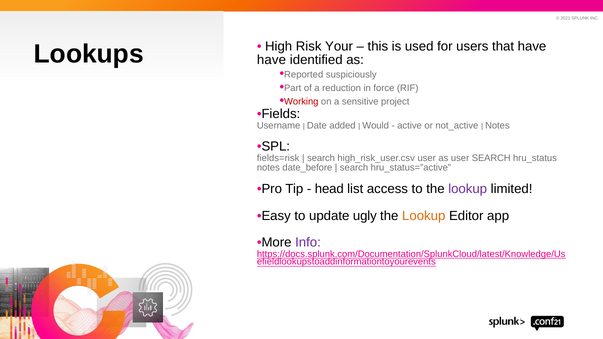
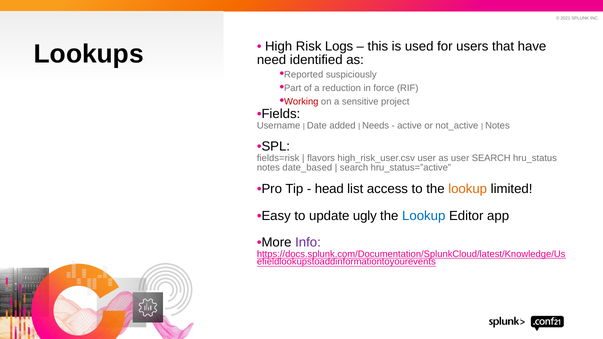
Your: Your -> Logs
have at (271, 60): have -> need
Would: Would -> Needs
search at (321, 158): search -> flavors
date_before: date_before -> date_based
lookup at (468, 189) colour: purple -> orange
Lookup at (424, 216) colour: orange -> blue
